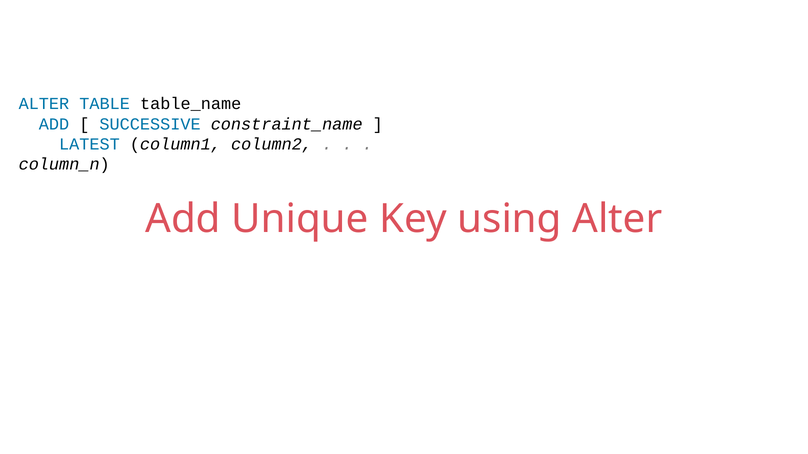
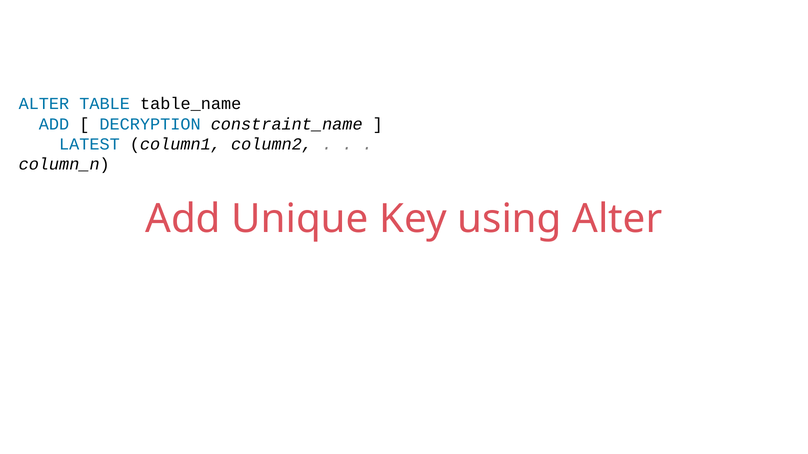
SUCCESSIVE: SUCCESSIVE -> DECRYPTION
